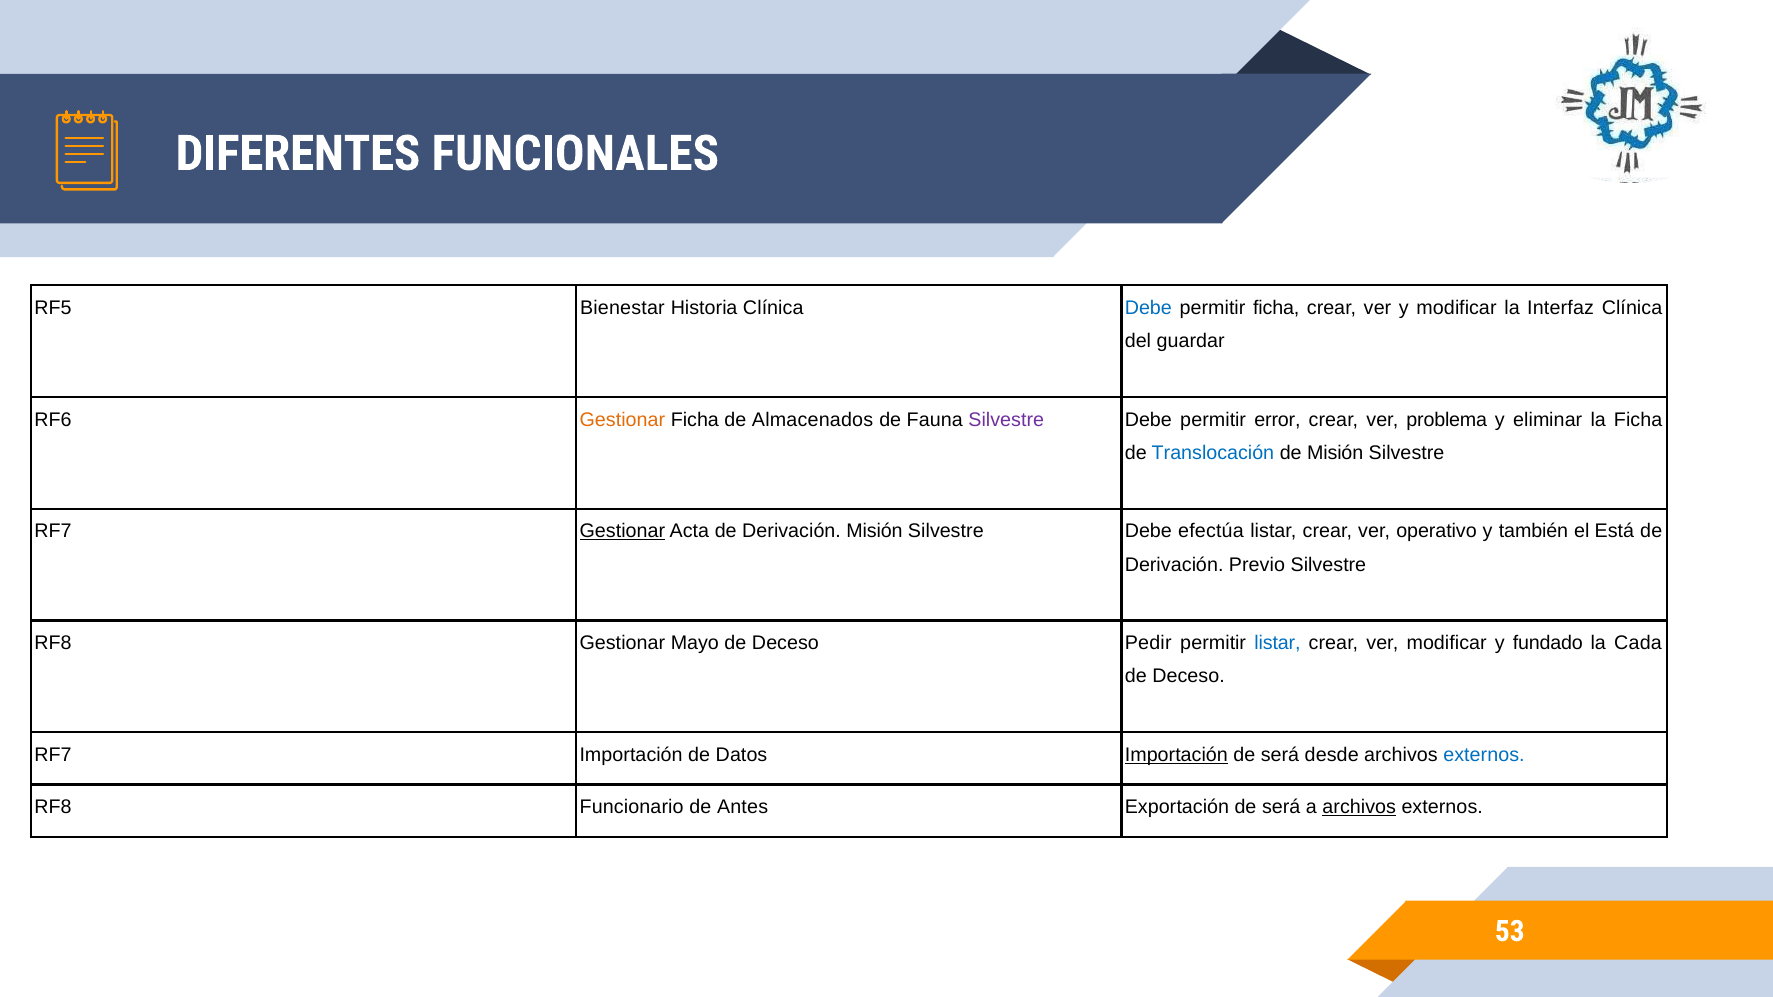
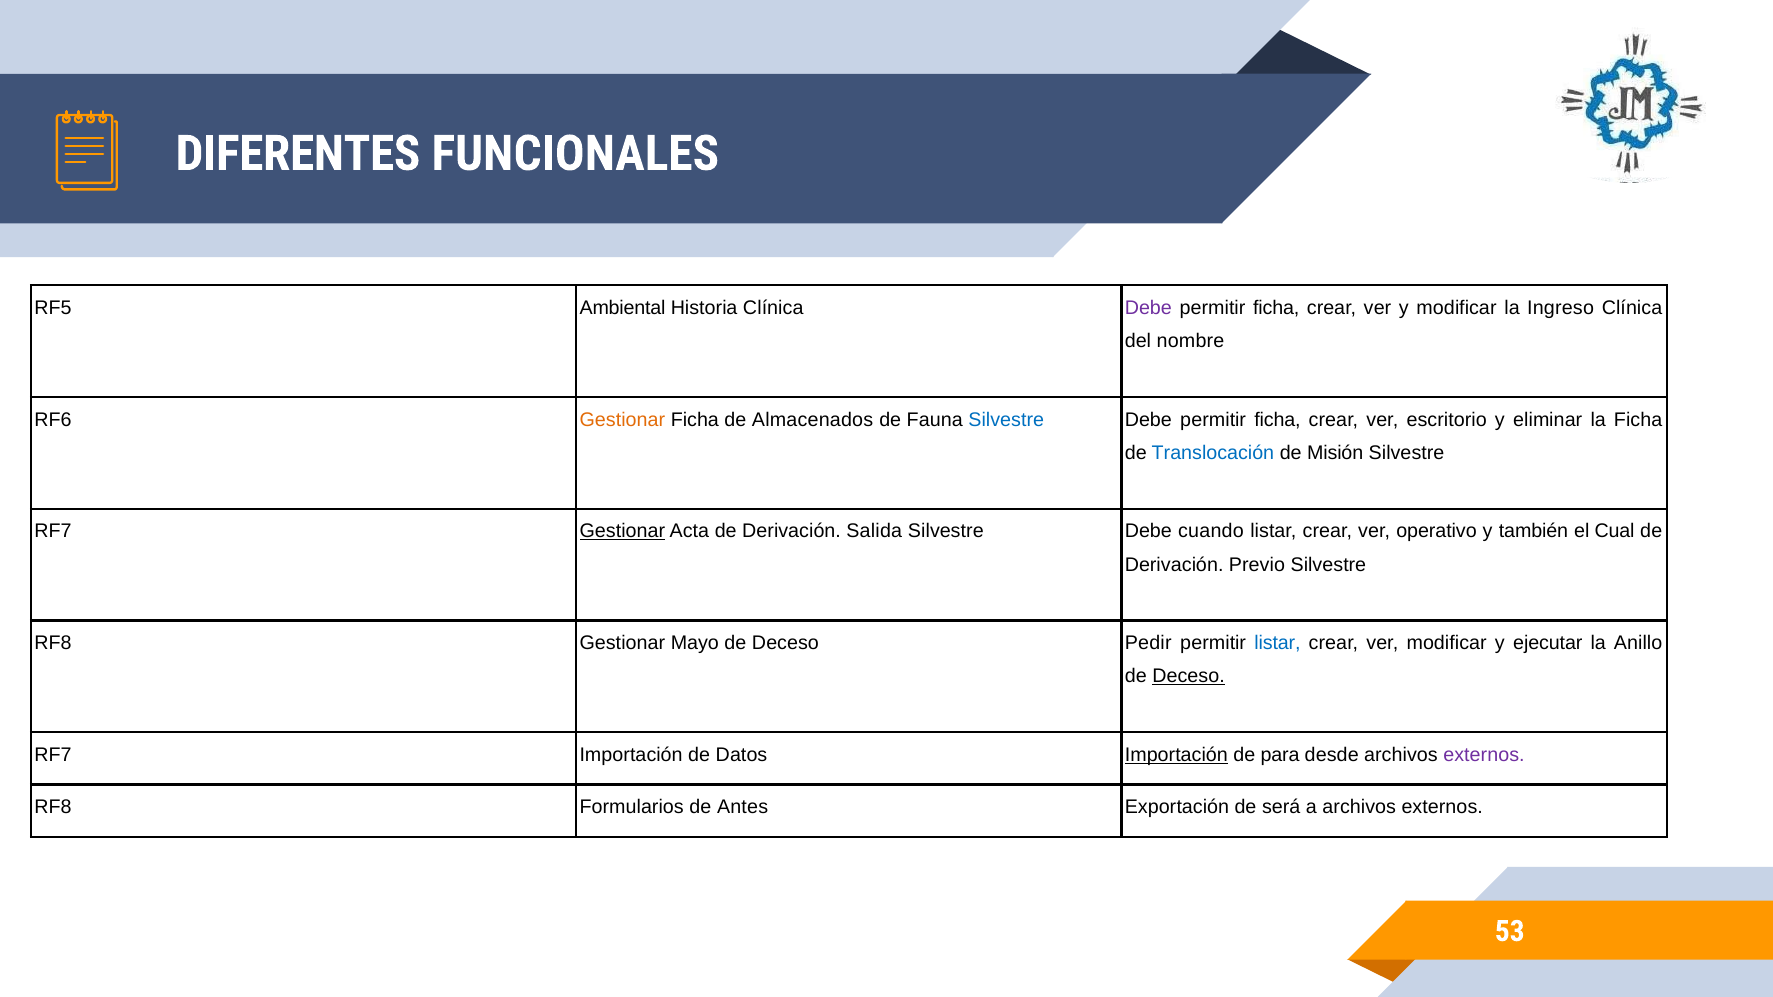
Bienestar: Bienestar -> Ambiental
Debe at (1148, 308) colour: blue -> purple
Interfaz: Interfaz -> Ingreso
guardar: guardar -> nombre
Silvestre at (1006, 420) colour: purple -> blue
error at (1277, 420): error -> ficha
problema: problema -> escritorio
Derivación Misión: Misión -> Salida
efectúa: efectúa -> cuando
Está: Está -> Cual
fundado: fundado -> ejecutar
Cada: Cada -> Anillo
Deceso at (1189, 677) underline: none -> present
será at (1280, 755): será -> para
externos at (1484, 755) colour: blue -> purple
Funcionario: Funcionario -> Formularios
archivos at (1359, 807) underline: present -> none
